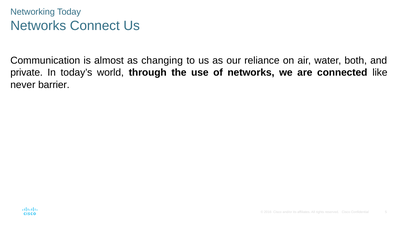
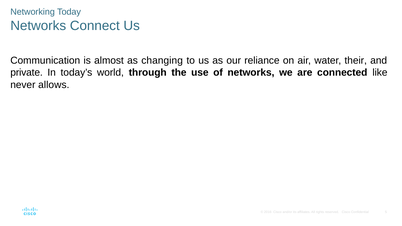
both: both -> their
barrier: barrier -> allows
